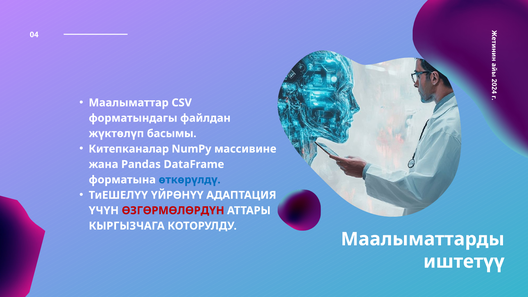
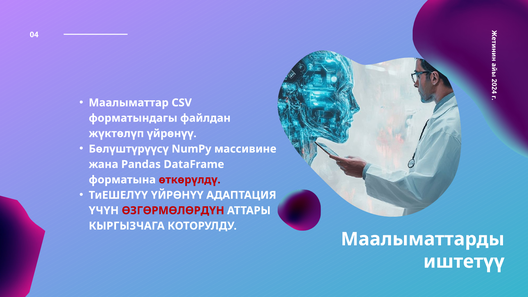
жүктөлүп басымы: басымы -> үйрөнүү
Китепканалар: Китепканалар -> Бөлүштүрүүсү
өткөрүлдү colour: blue -> red
